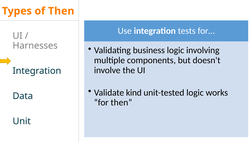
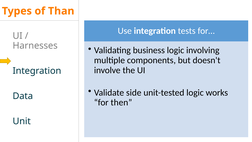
of Then: Then -> Than
kind: kind -> side
